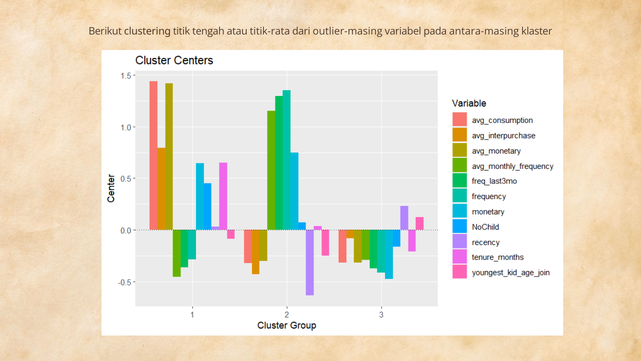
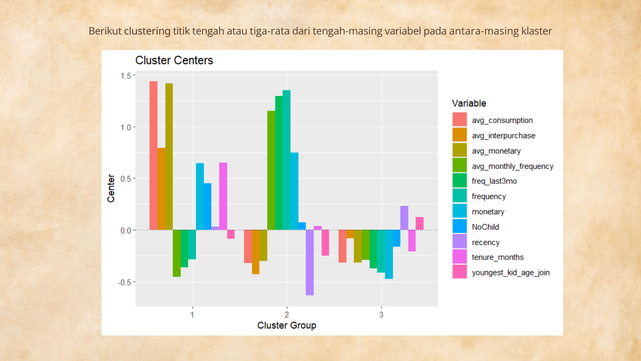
titik-rata: titik-rata -> tiga-rata
outlier-masing: outlier-masing -> tengah-masing
